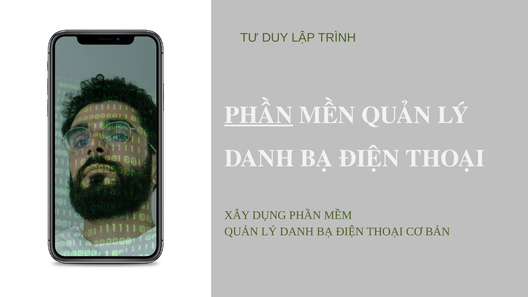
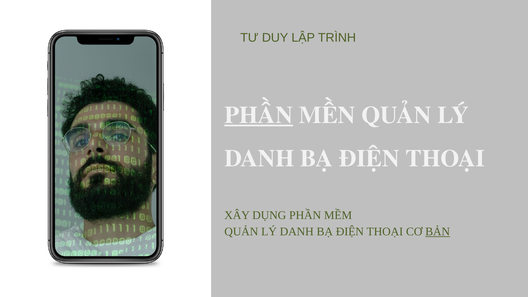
BẢN underline: none -> present
